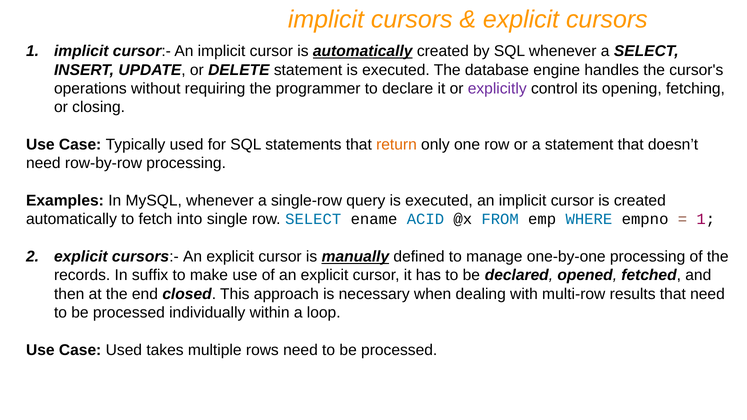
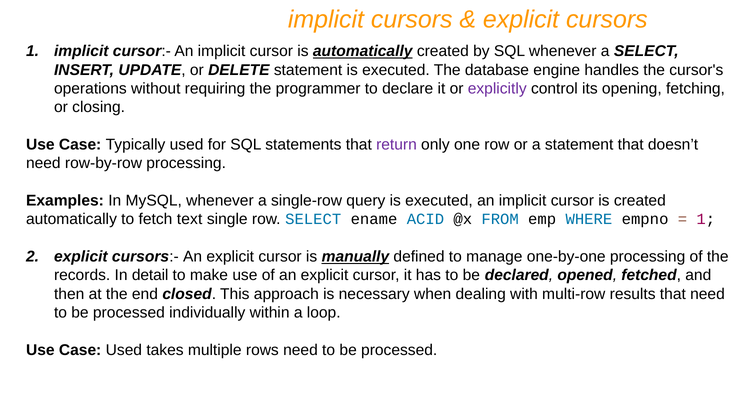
return colour: orange -> purple
into: into -> text
suffix: suffix -> detail
